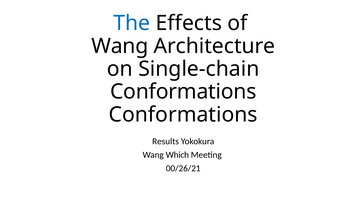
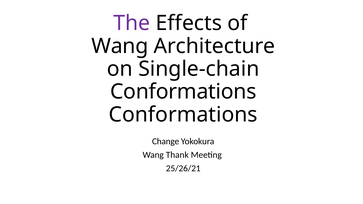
The colour: blue -> purple
Results: Results -> Change
Which: Which -> Thank
00/26/21: 00/26/21 -> 25/26/21
